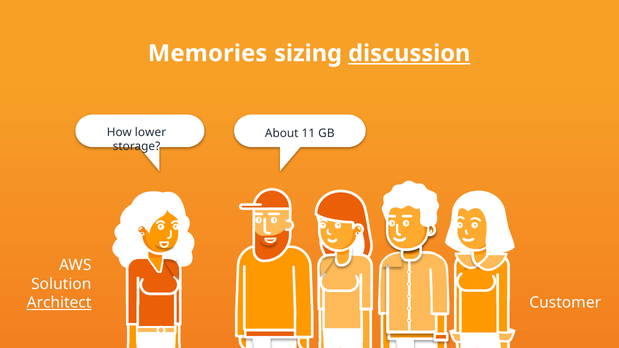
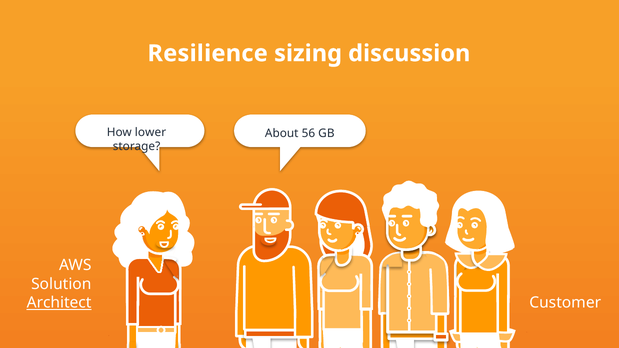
Memories: Memories -> Resilience
discussion underline: present -> none
11: 11 -> 56
